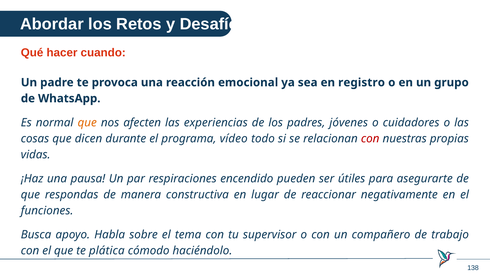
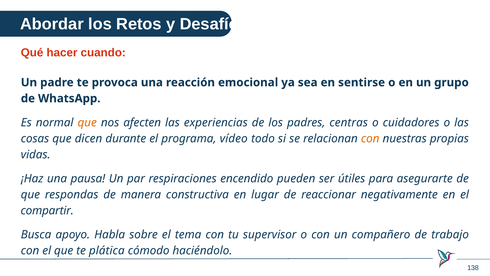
registro: registro -> sentirse
jóvenes: jóvenes -> centras
con at (370, 138) colour: red -> orange
funciones: funciones -> compartir
